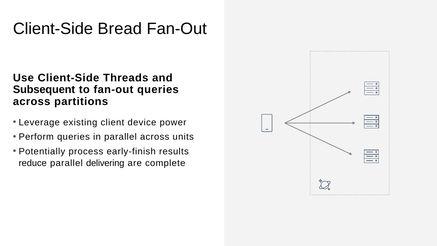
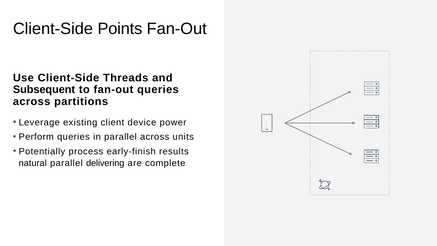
Bread: Bread -> Points
reduce: reduce -> natural
